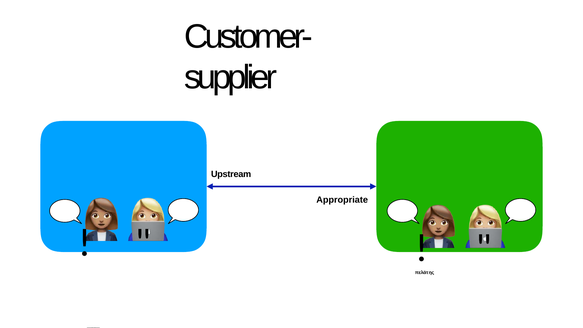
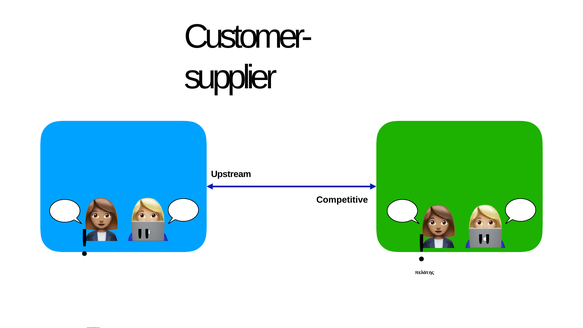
Appropriate: Appropriate -> Competitive
